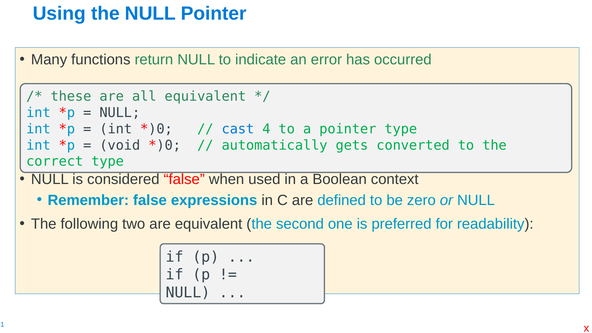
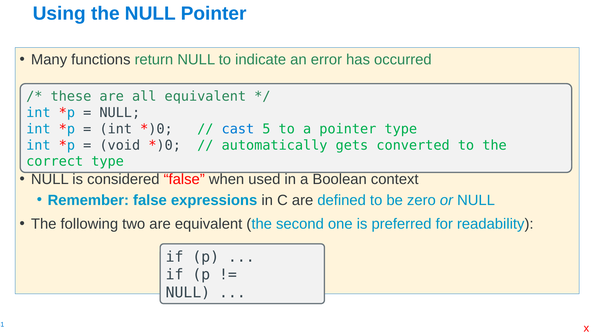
4: 4 -> 5
